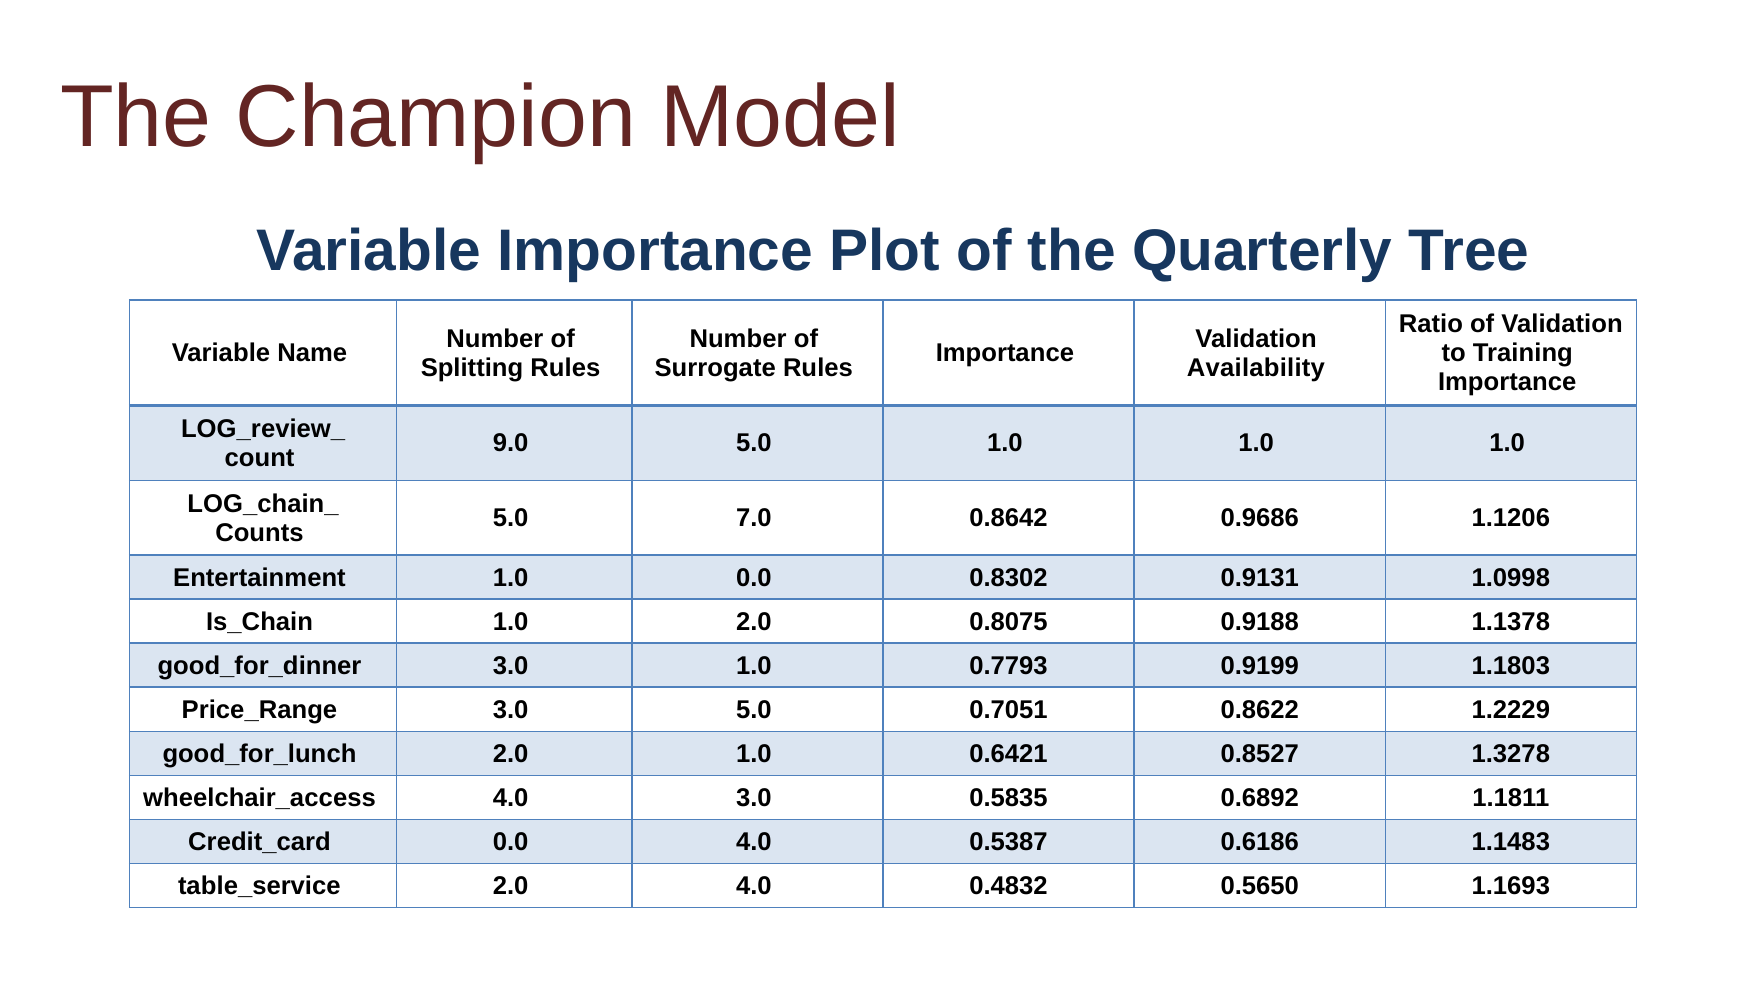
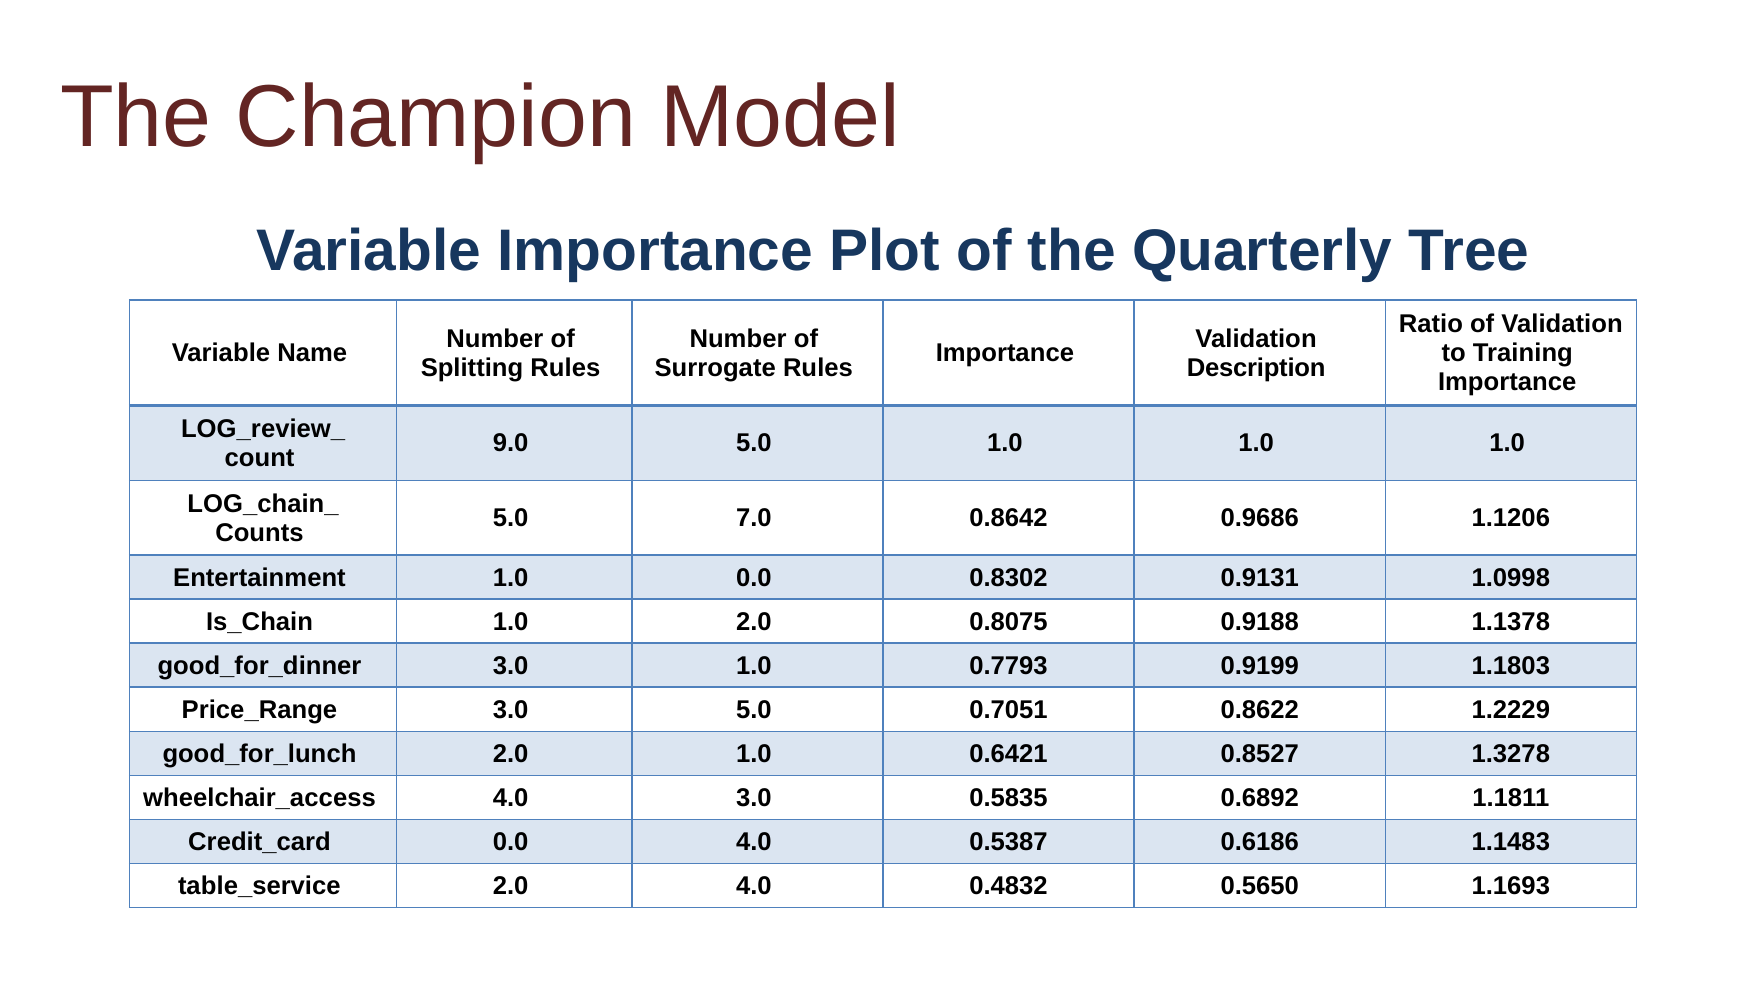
Availability: Availability -> Description
